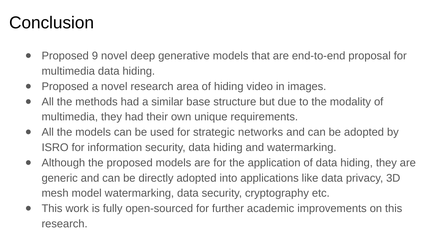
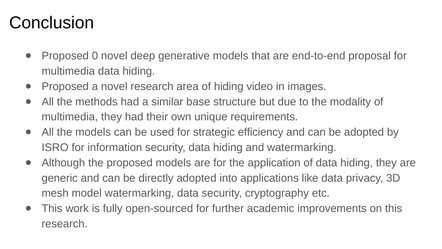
9: 9 -> 0
networks: networks -> efficiency
